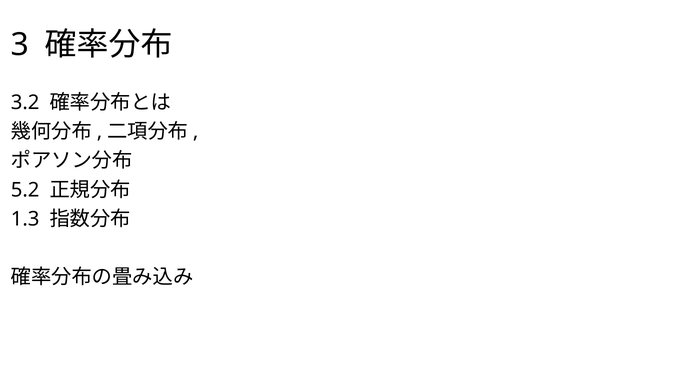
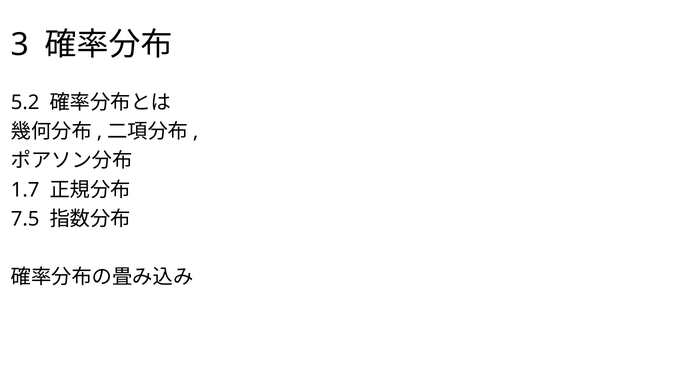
3.2: 3.2 -> 5.2
5.2: 5.2 -> 1.7
1.3: 1.3 -> 7.5
